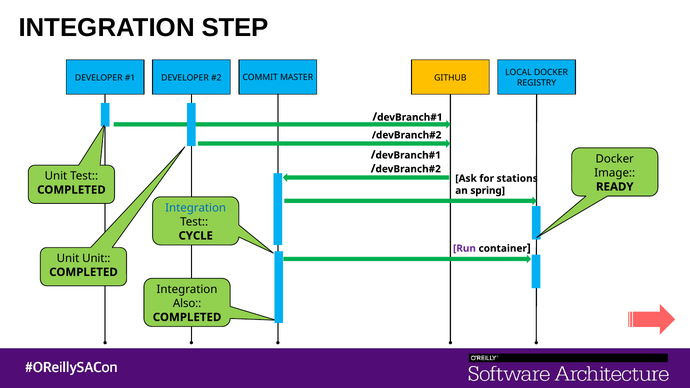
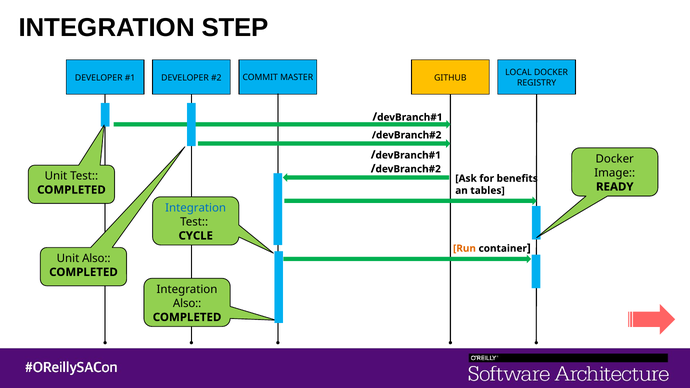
stations: stations -> benefits
spring: spring -> tables
Run colour: purple -> orange
Unit Unit: Unit -> Also
